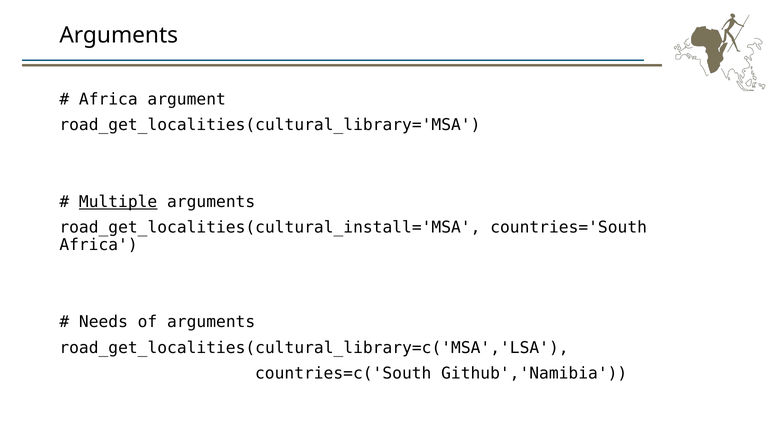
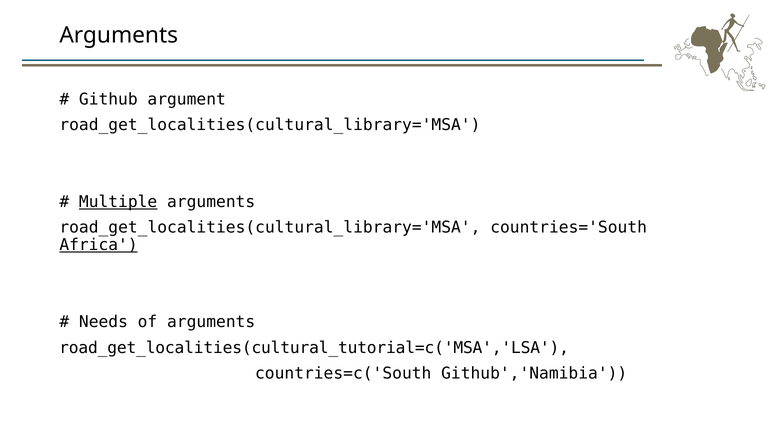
Africa at (108, 99): Africa -> Github
road_get_localities(cultural_install='MSA at (270, 228): road_get_localities(cultural_install='MSA -> road_get_localities(cultural_library='MSA
Africa at (99, 245) underline: none -> present
road_get_localities(cultural_library=c('MSA','LSA: road_get_localities(cultural_library=c('MSA','LSA -> road_get_localities(cultural_tutorial=c('MSA','LSA
